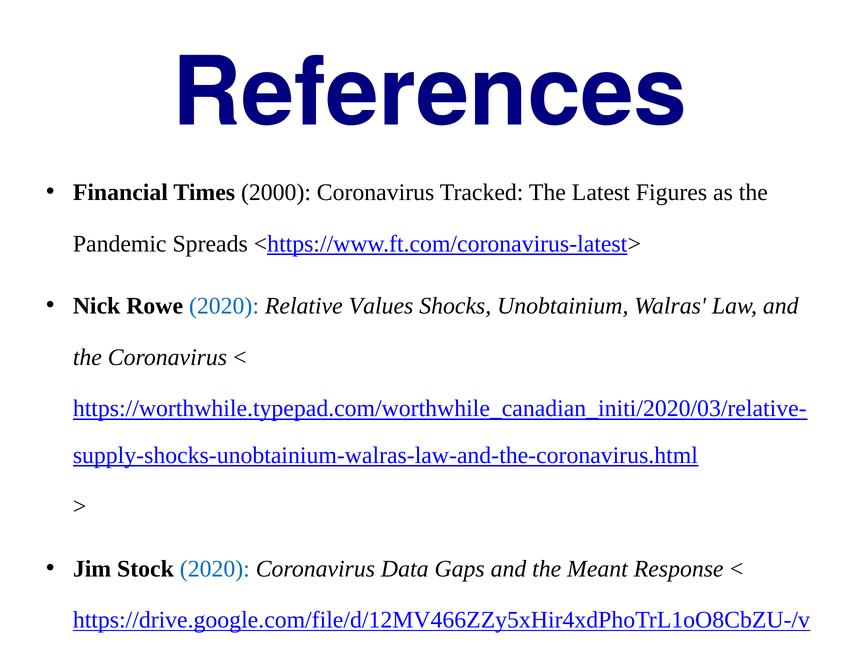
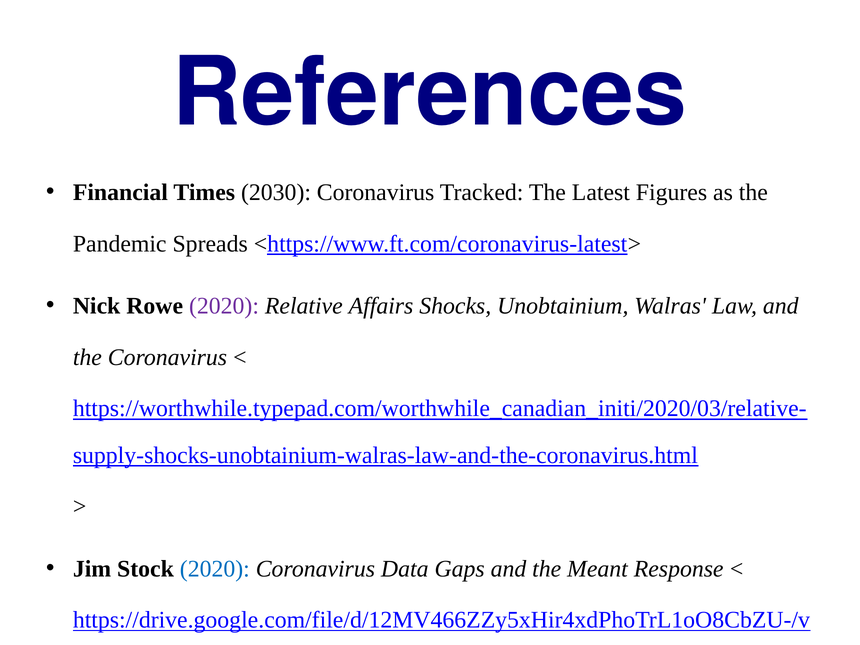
2000: 2000 -> 2030
2020 at (224, 306) colour: blue -> purple
Values: Values -> Affairs
